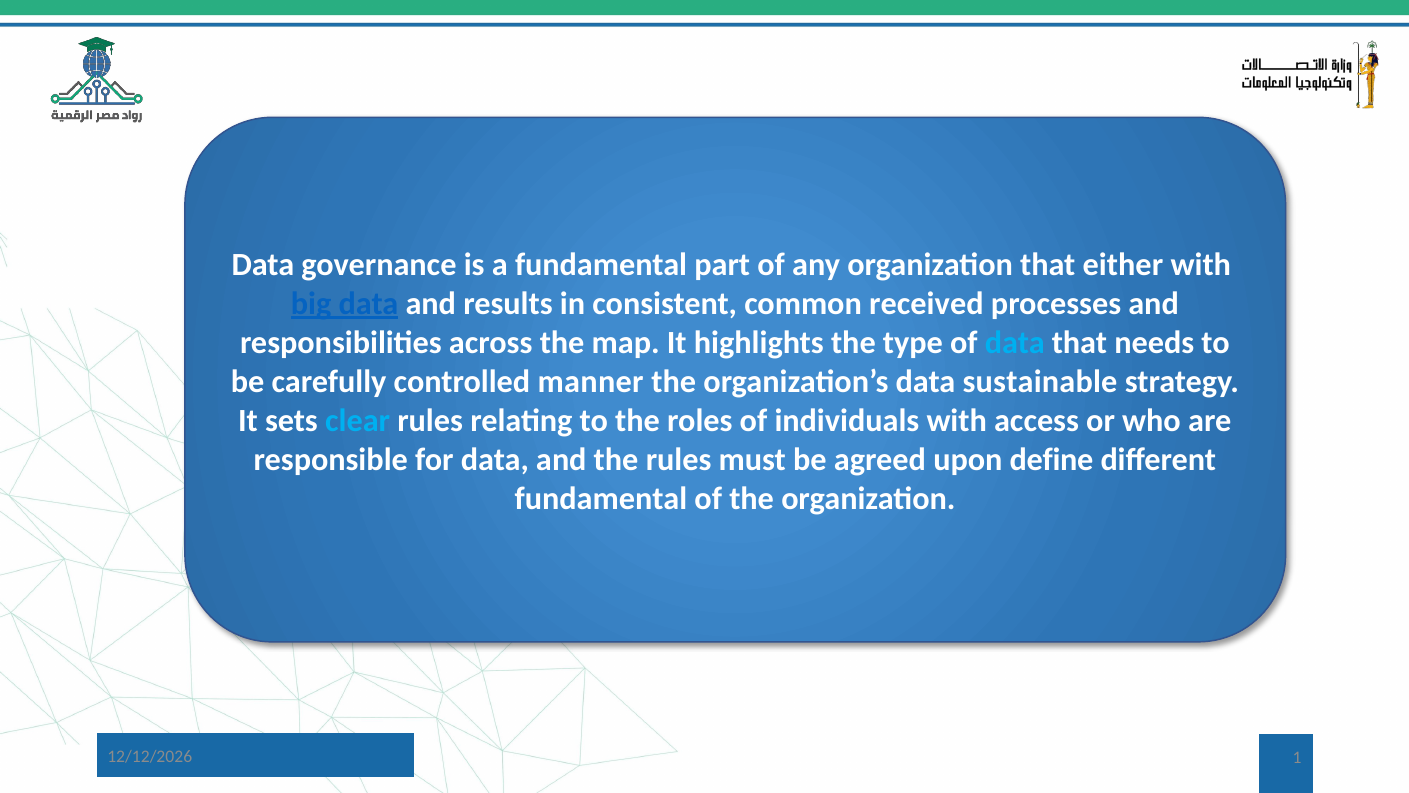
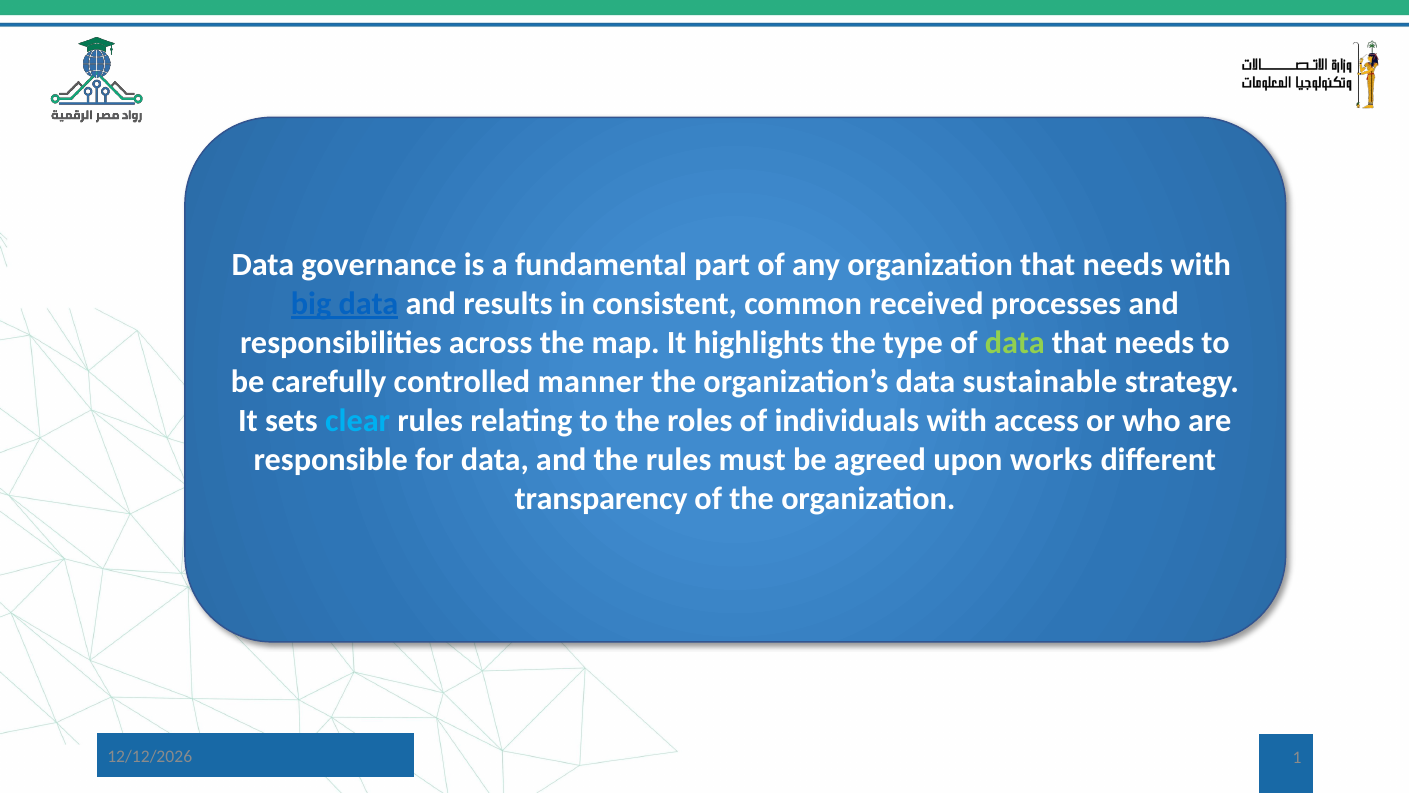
organization that either: either -> needs
data at (1015, 343) colour: light blue -> light green
define: define -> works
fundamental at (601, 498): fundamental -> transparency
